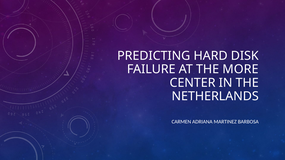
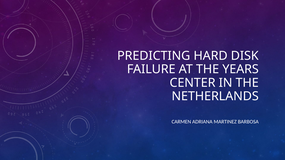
MORE: MORE -> YEARS
